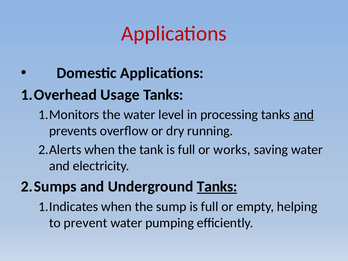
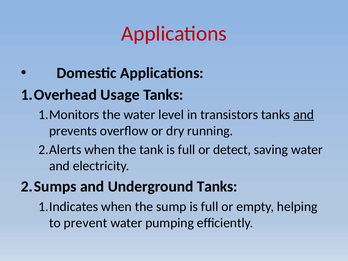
processing: processing -> transistors
works: works -> detect
Tanks at (217, 187) underline: present -> none
